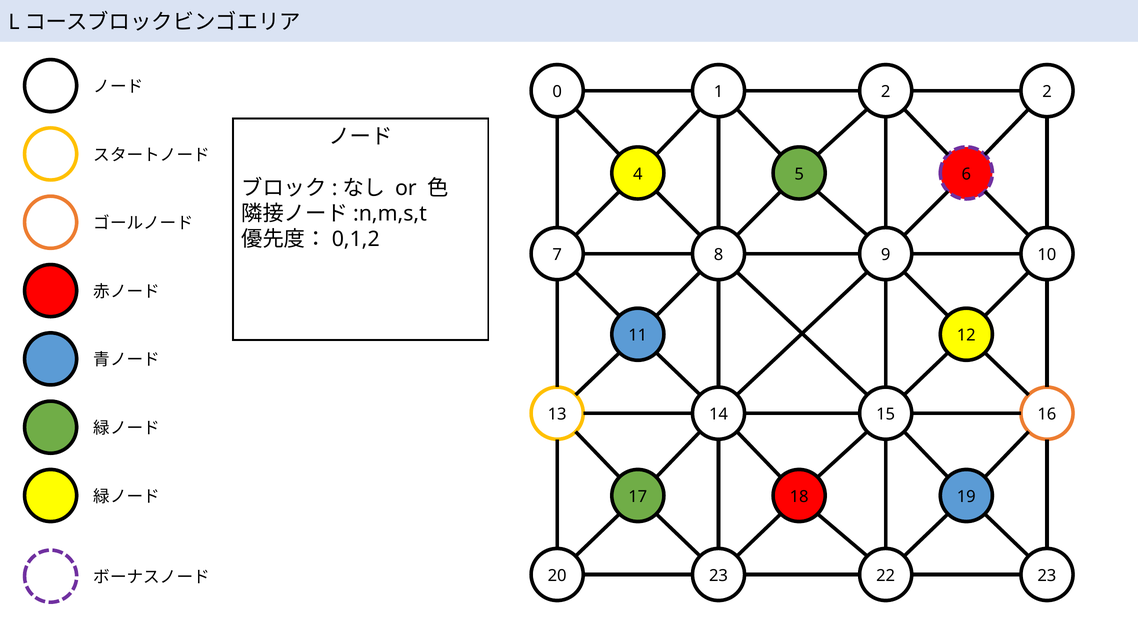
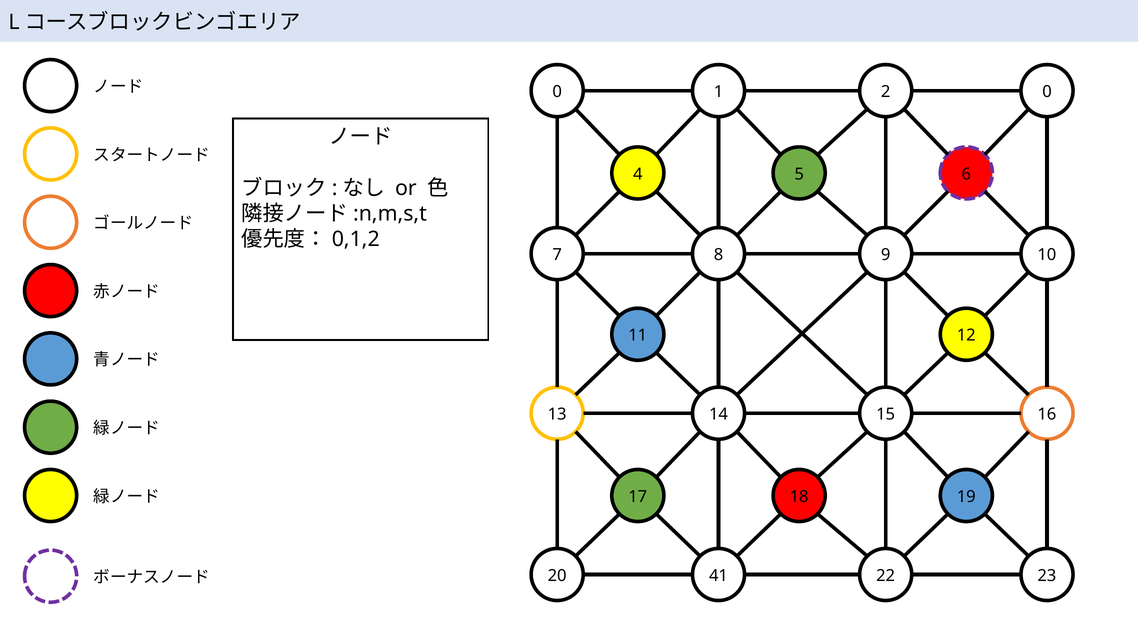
2 2: 2 -> 0
20 23: 23 -> 41
